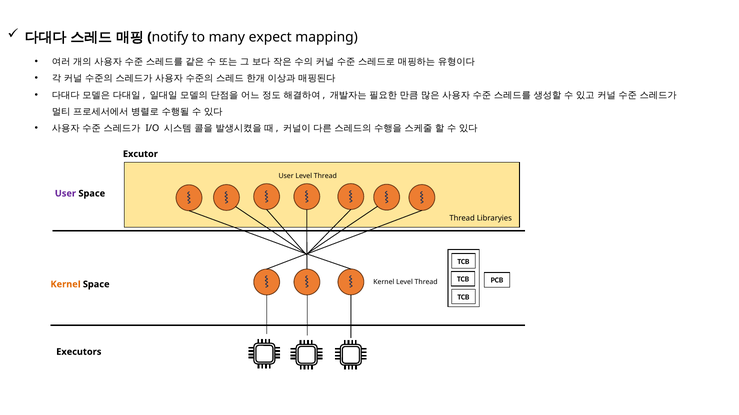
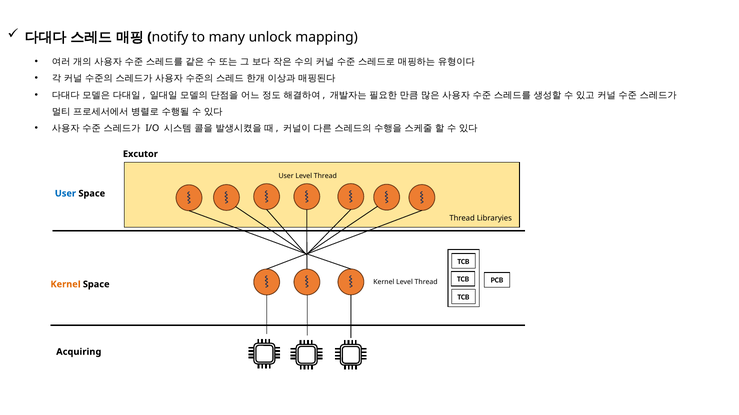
expect: expect -> unlock
User at (65, 194) colour: purple -> blue
Executors: Executors -> Acquiring
